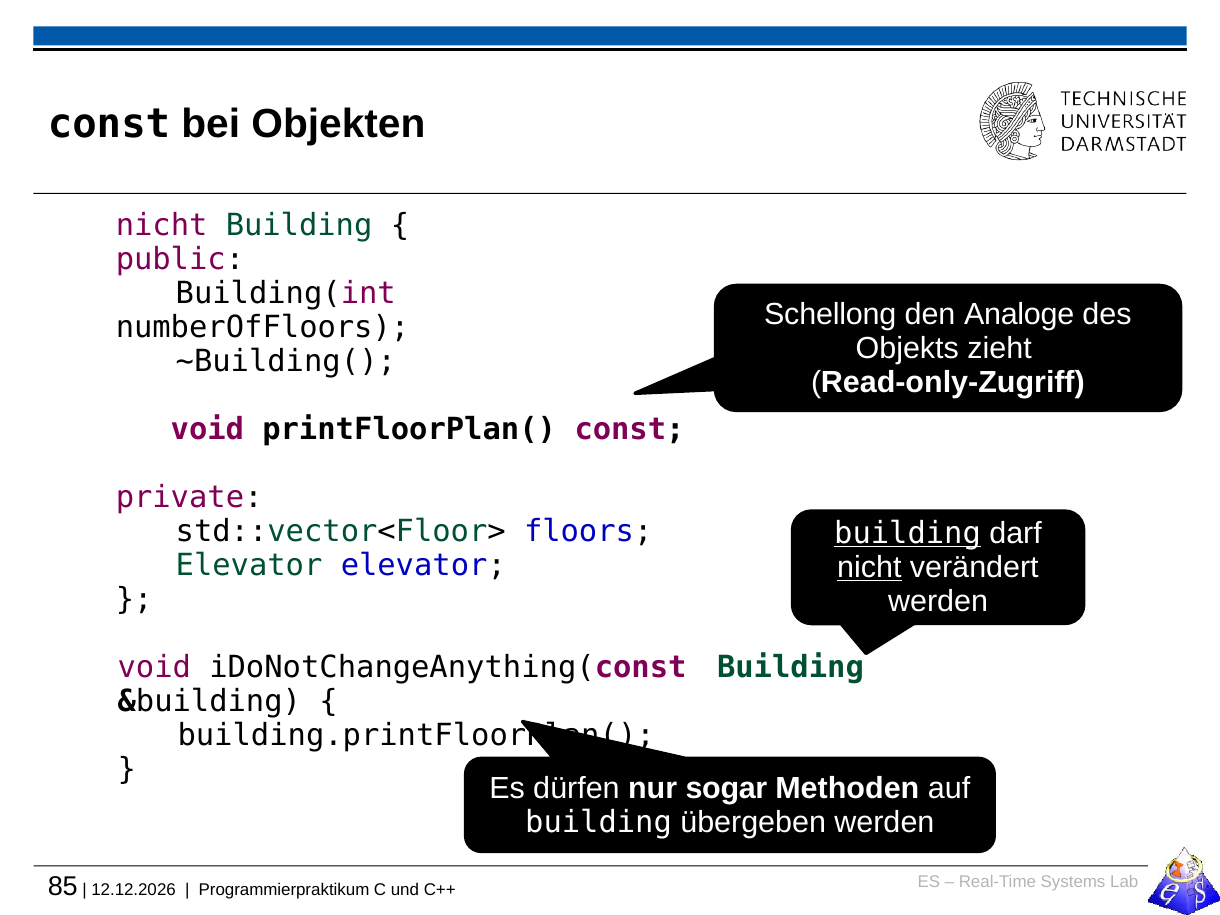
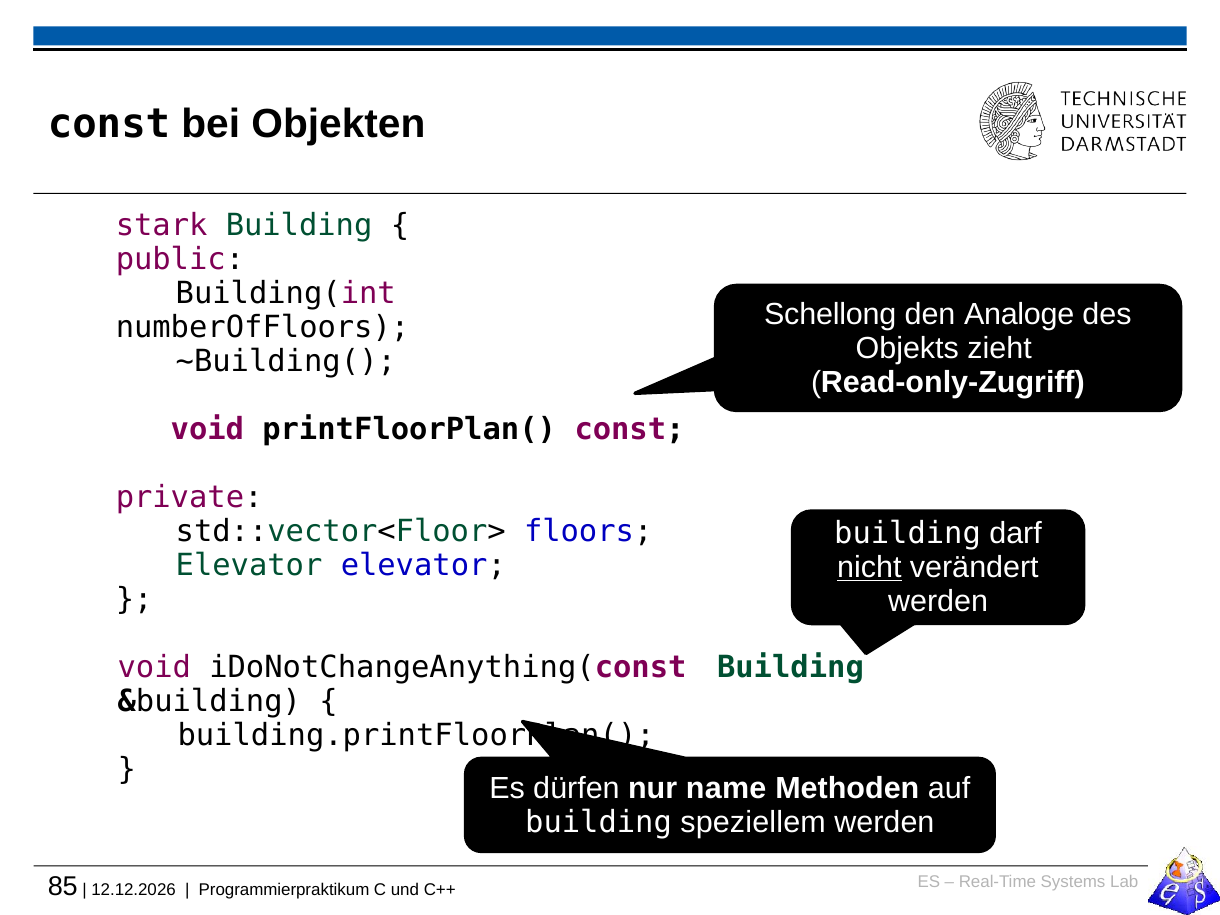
nicht at (162, 225): nicht -> stark
building at (908, 533) underline: present -> none
sogar: sogar -> name
übergeben: übergeben -> speziellem
